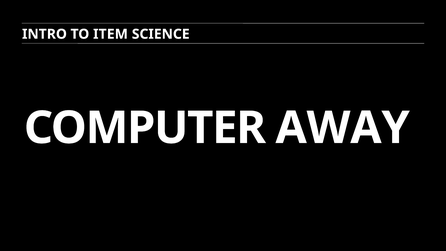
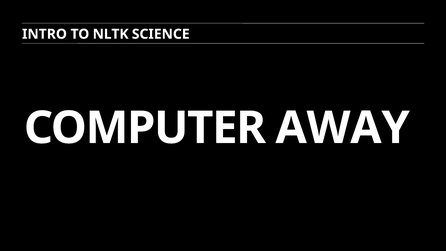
ITEM: ITEM -> NLTK
